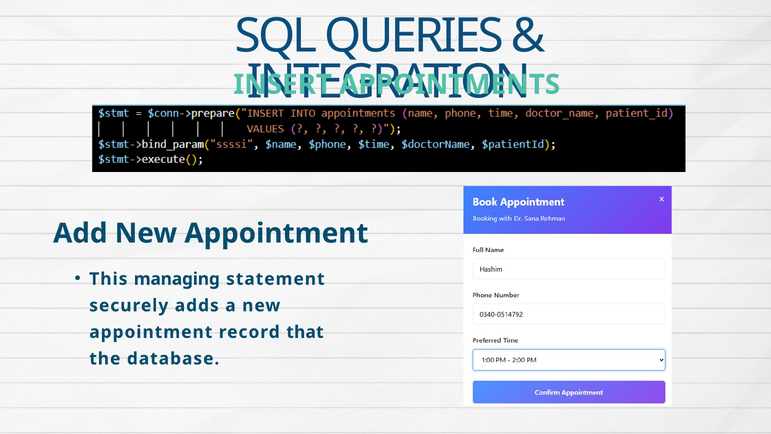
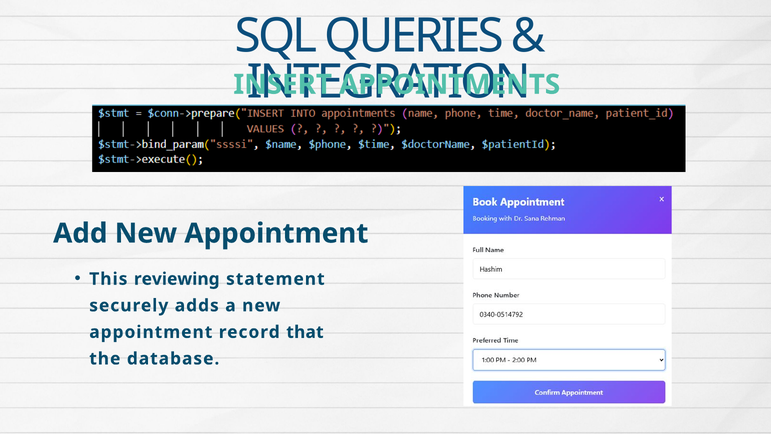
managing: managing -> reviewing
